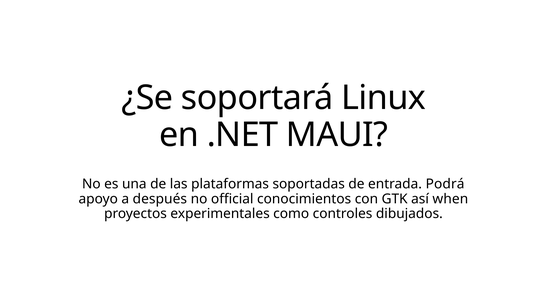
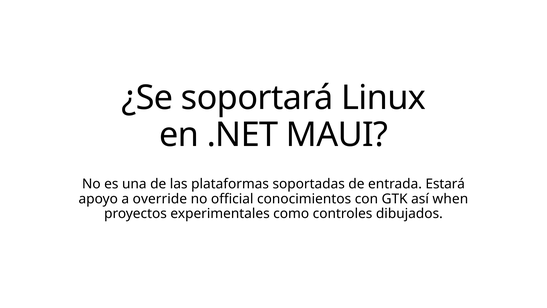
Podrá: Podrá -> Estará
después: después -> override
